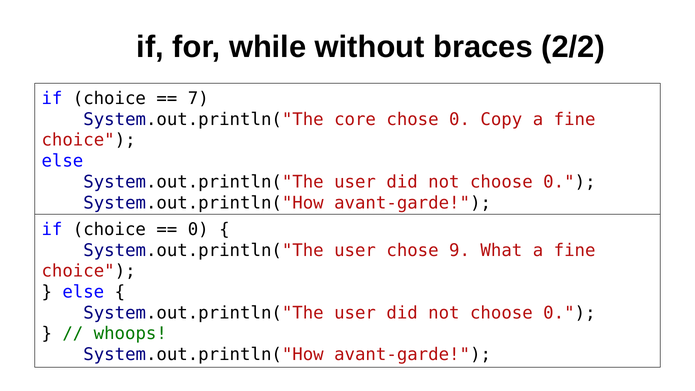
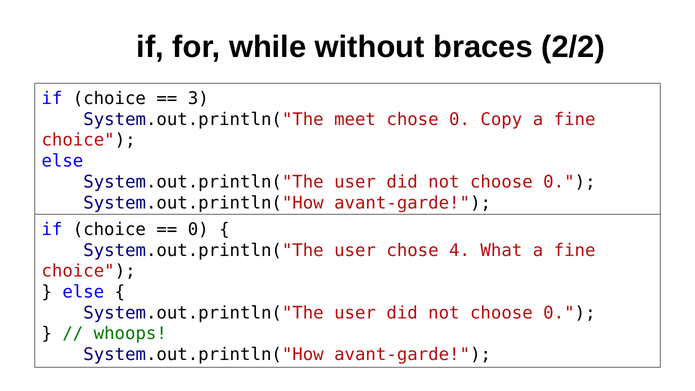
7: 7 -> 3
core: core -> meet
9: 9 -> 4
